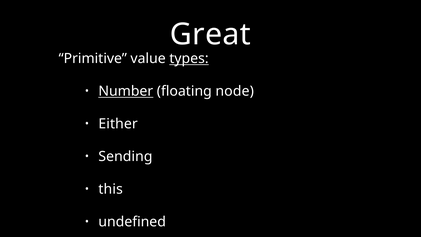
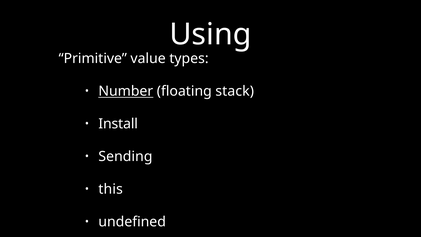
Great: Great -> Using
types underline: present -> none
node: node -> stack
Either: Either -> Install
